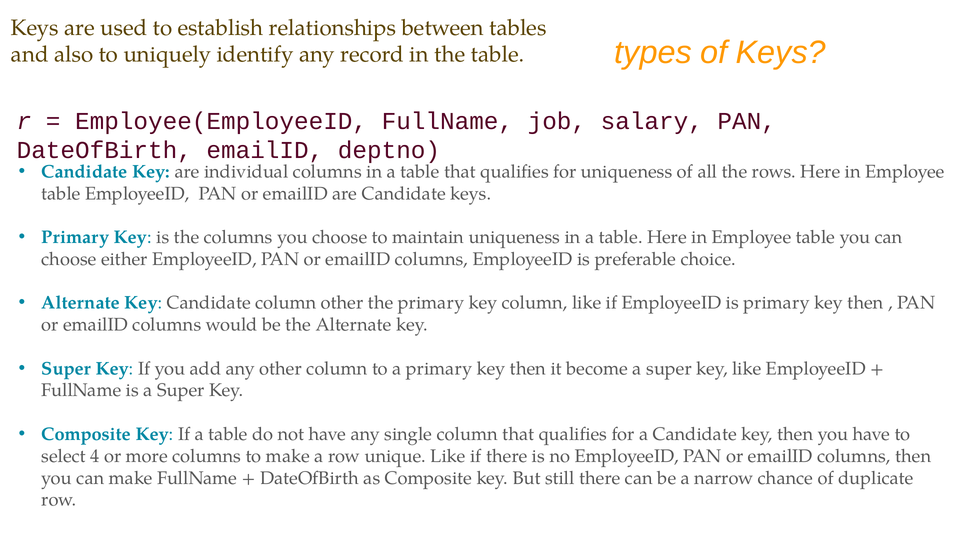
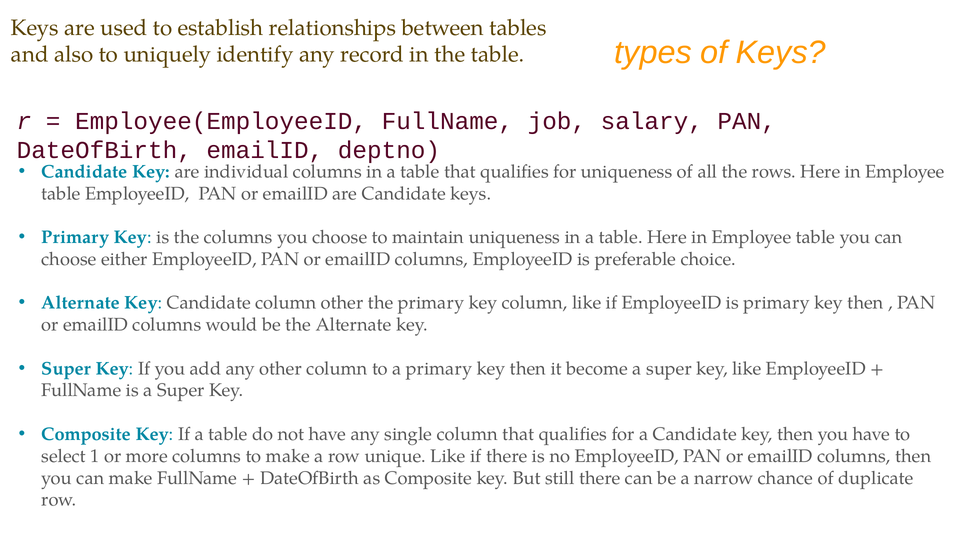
4: 4 -> 1
